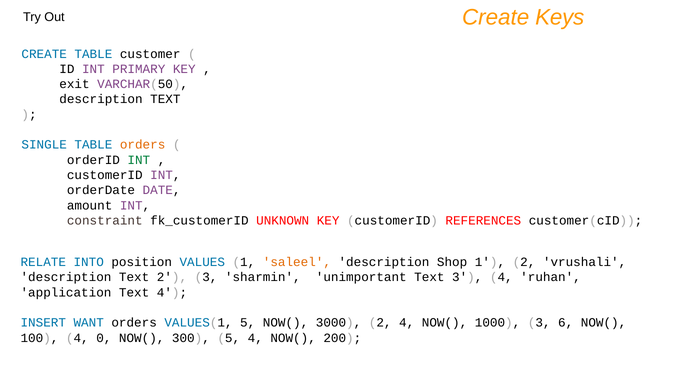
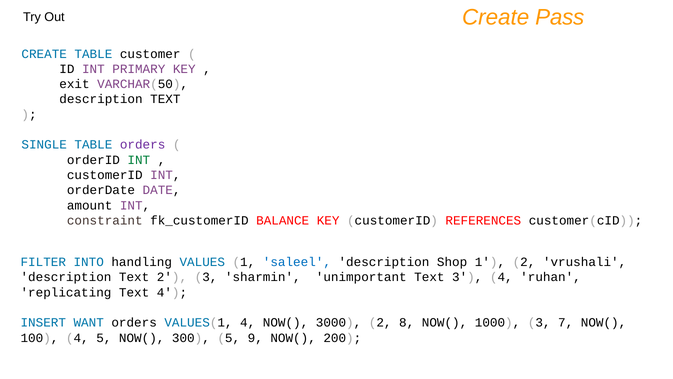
Keys: Keys -> Pass
orders at (143, 145) colour: orange -> purple
UNKNOWN: UNKNOWN -> BALANCE
RELATE: RELATE -> FILTER
position: position -> handling
saleel colour: orange -> blue
application: application -> replicating
VALUES(1 5: 5 -> 4
2 4: 4 -> 8
6: 6 -> 7
4 0: 0 -> 5
5 4: 4 -> 9
